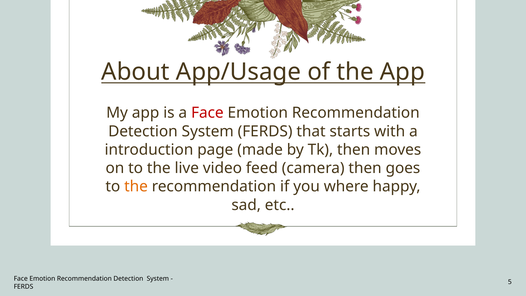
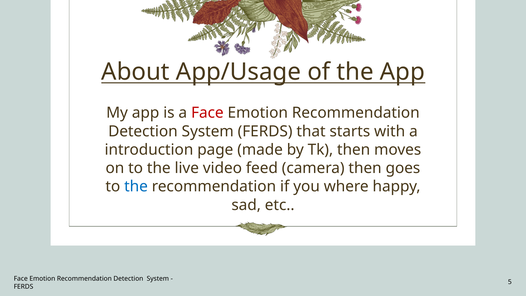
the at (136, 186) colour: orange -> blue
